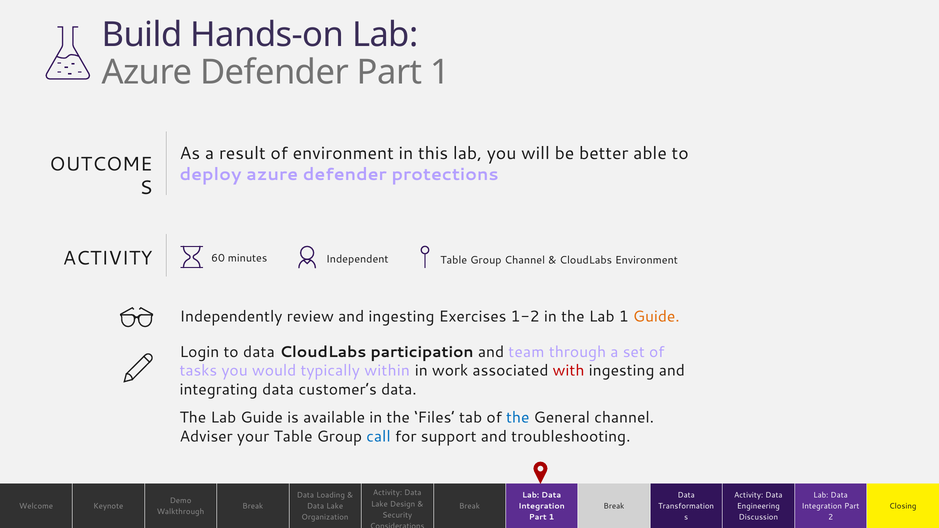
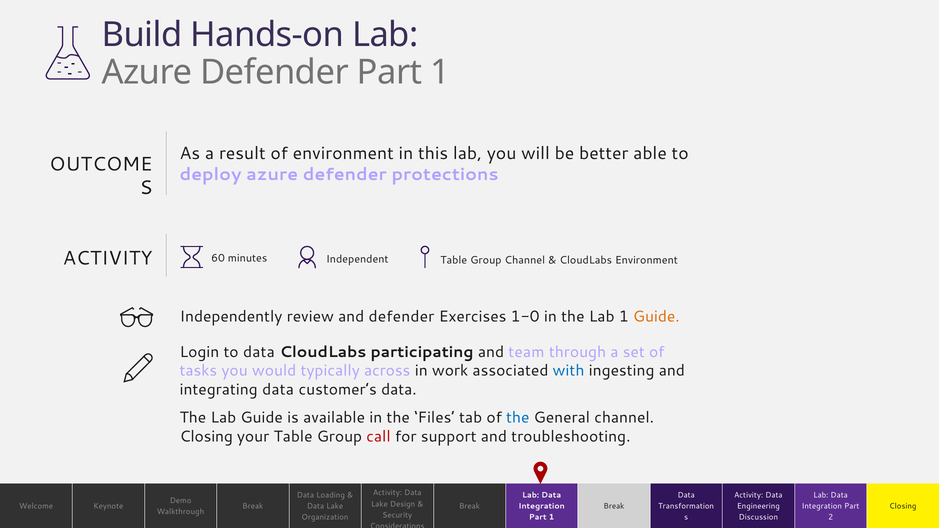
and ingesting: ingesting -> defender
1-2: 1-2 -> 1-0
participation: participation -> participating
within: within -> across
with colour: red -> blue
Adviser at (206, 437): Adviser -> Closing
call colour: blue -> red
